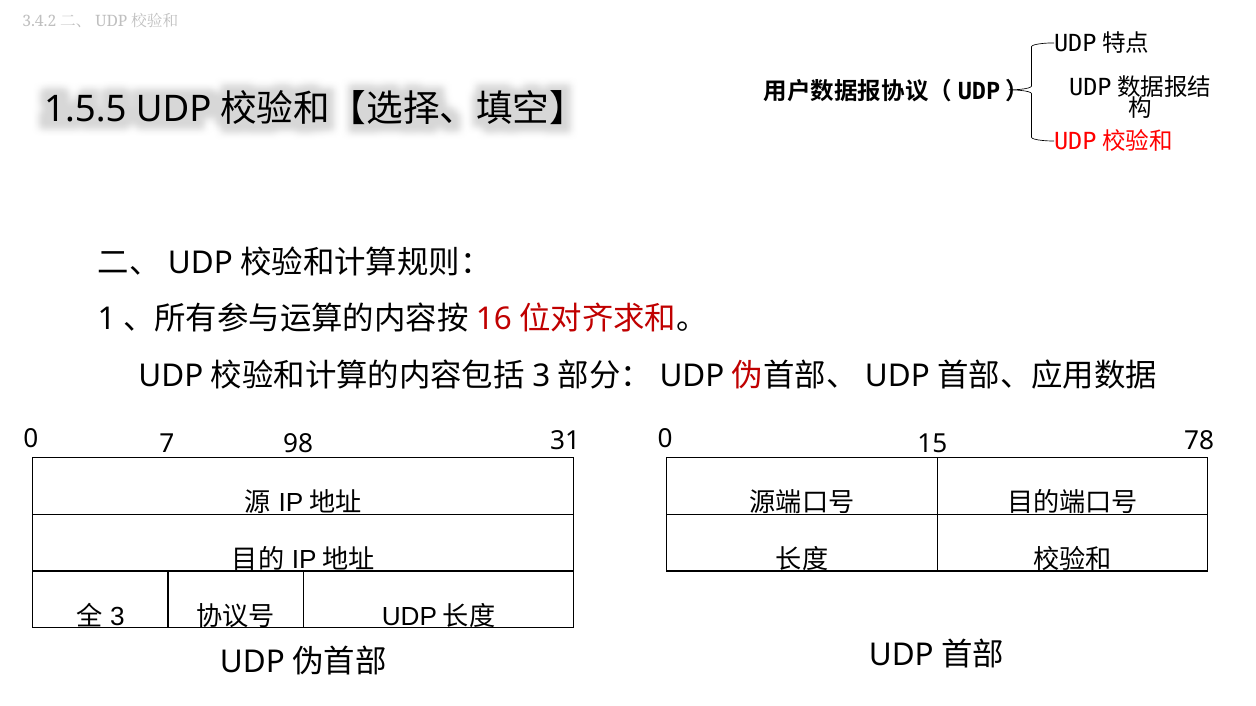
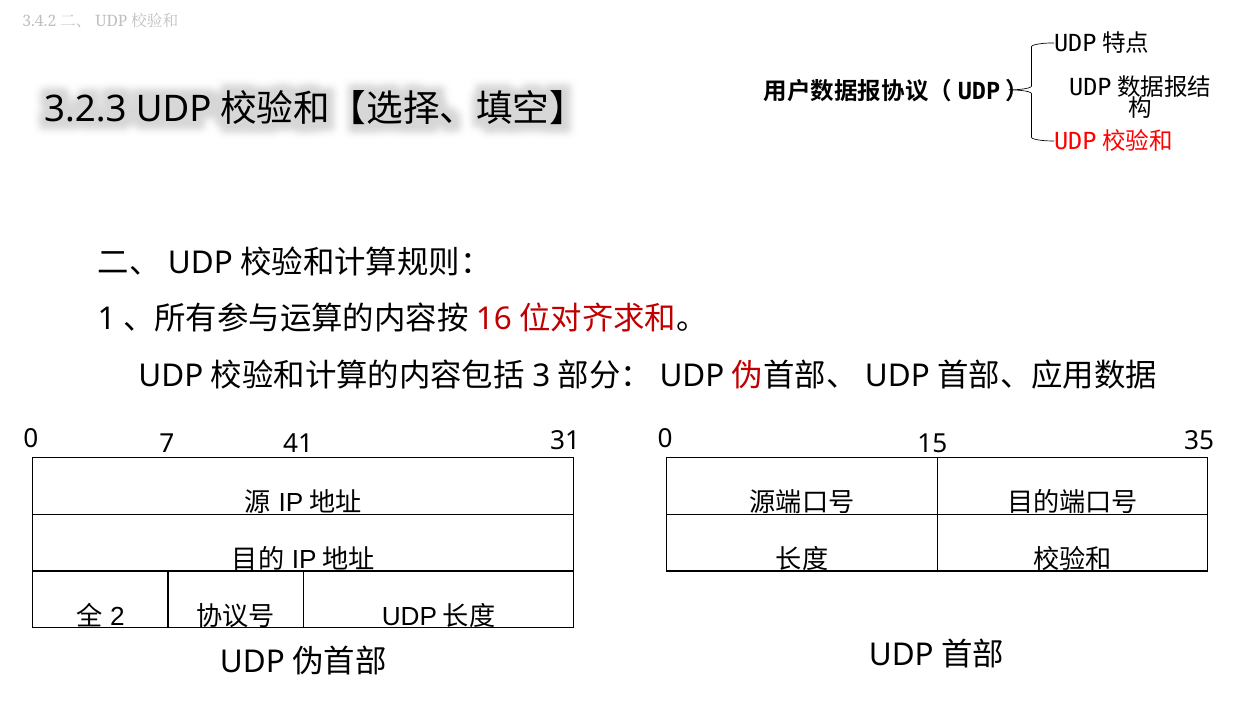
1.5.5: 1.5.5 -> 3.2.3
98: 98 -> 41
78: 78 -> 35
3 at (117, 617): 3 -> 2
